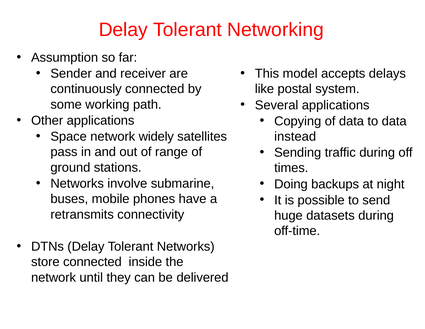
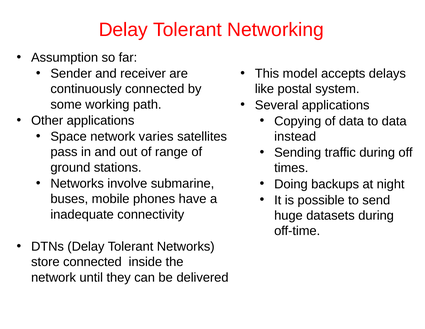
widely: widely -> varies
retransmits: retransmits -> inadequate
